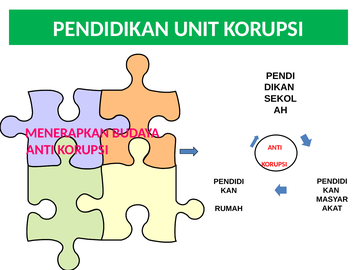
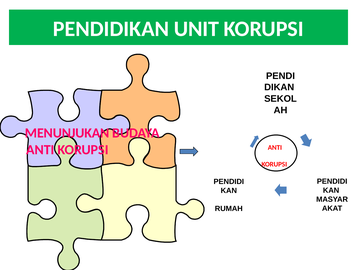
MENERAPKAN: MENERAPKAN -> MENUNJUKAN
